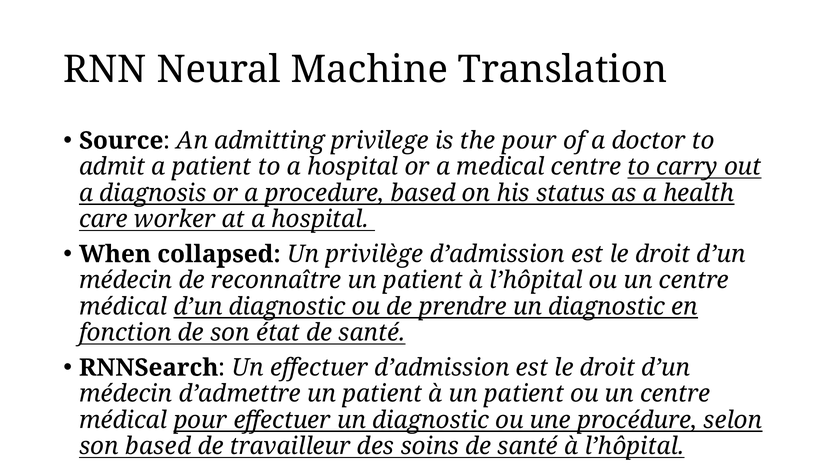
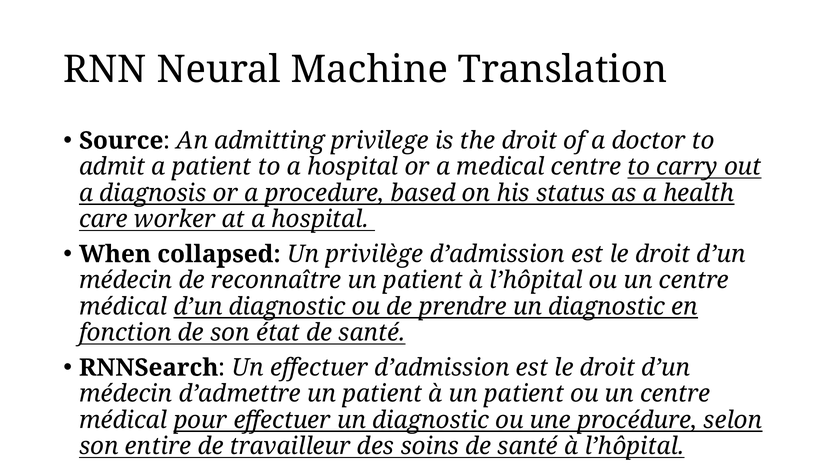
the pour: pour -> droit
son based: based -> entire
